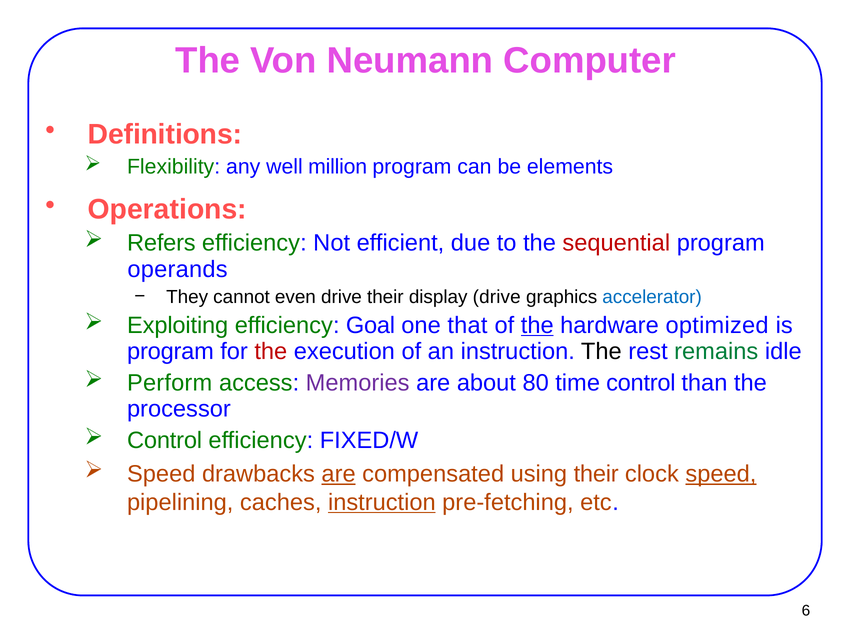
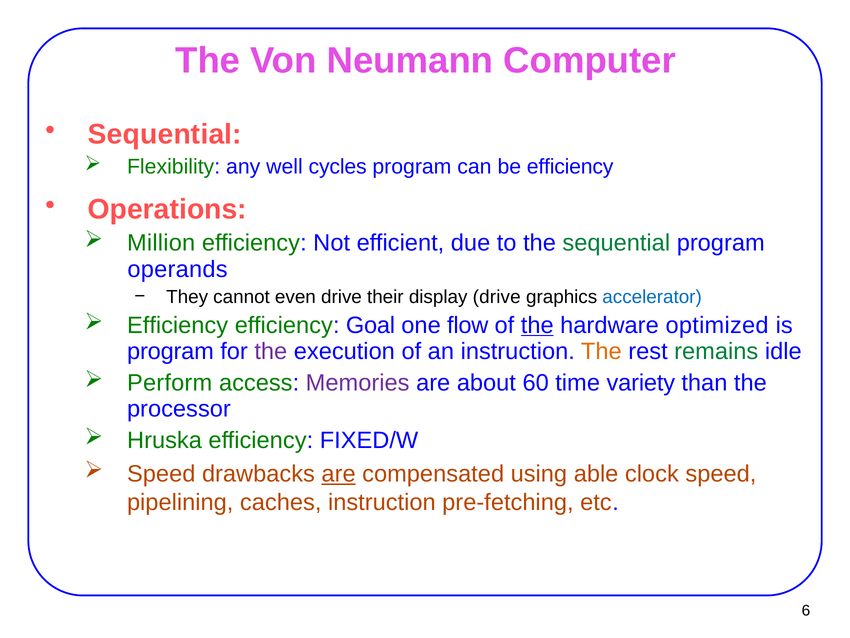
Definitions at (165, 134): Definitions -> Sequential
million: million -> cycles
be elements: elements -> efficiency
Refers: Refers -> Million
sequential at (616, 243) colour: red -> green
Exploiting at (178, 325): Exploiting -> Efficiency
that: that -> flow
the at (271, 351) colour: red -> purple
The at (601, 351) colour: black -> orange
80: 80 -> 60
time control: control -> variety
Control at (165, 440): Control -> Hruska
using their: their -> able
speed at (721, 474) underline: present -> none
instruction at (382, 502) underline: present -> none
